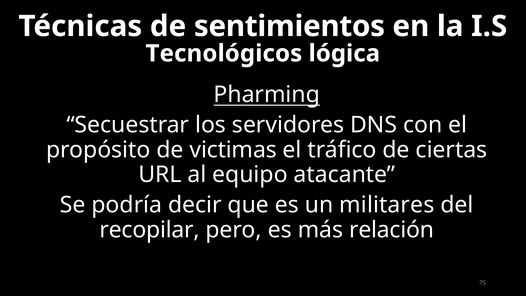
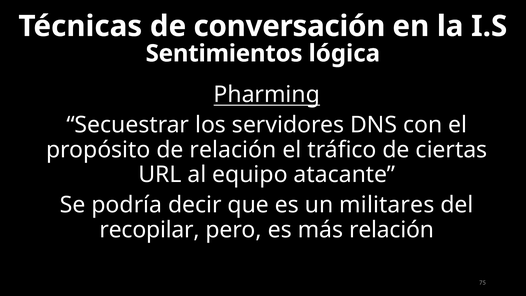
sentimientos: sentimientos -> conversación
Tecnológicos: Tecnológicos -> Sentimientos
de victimas: victimas -> relación
